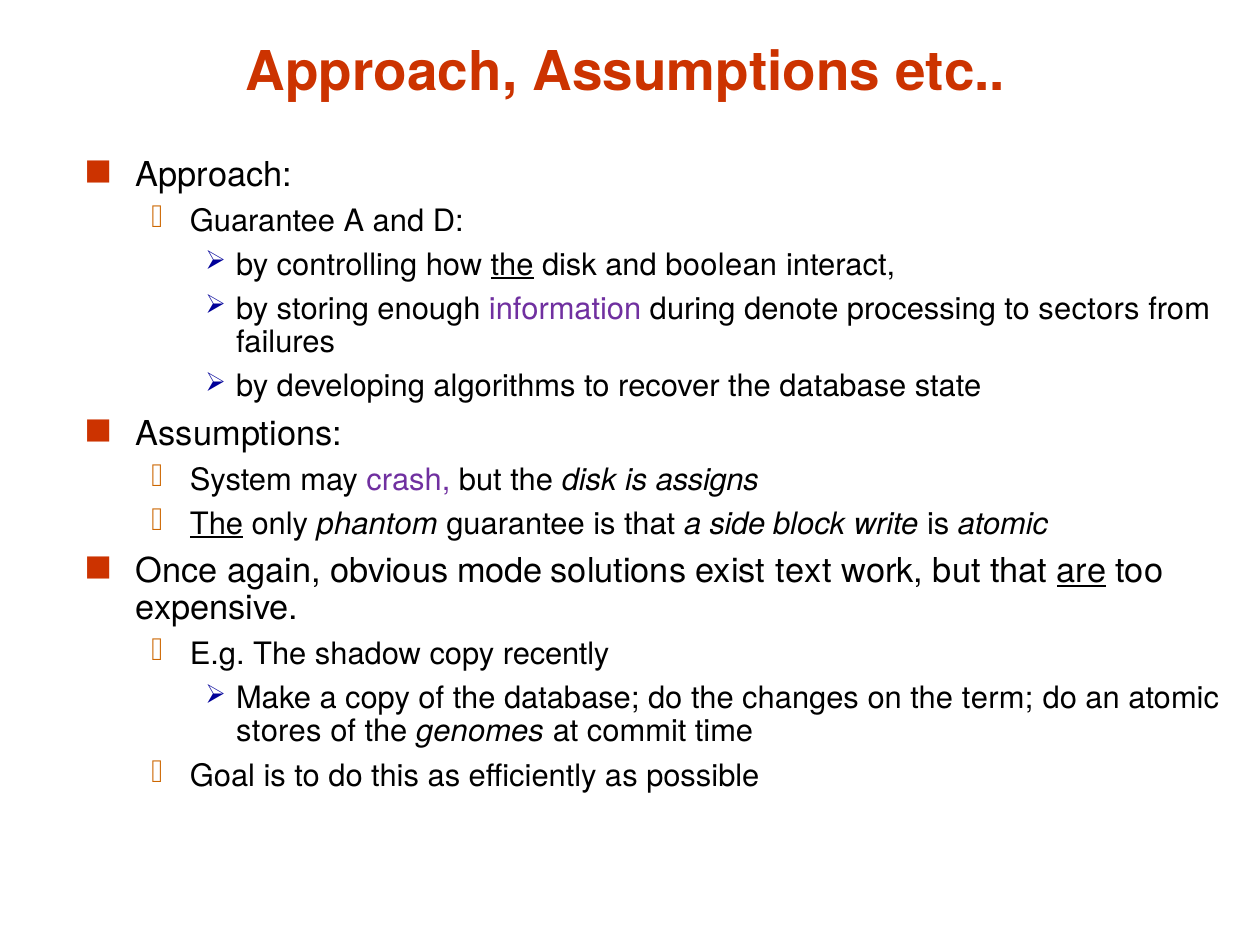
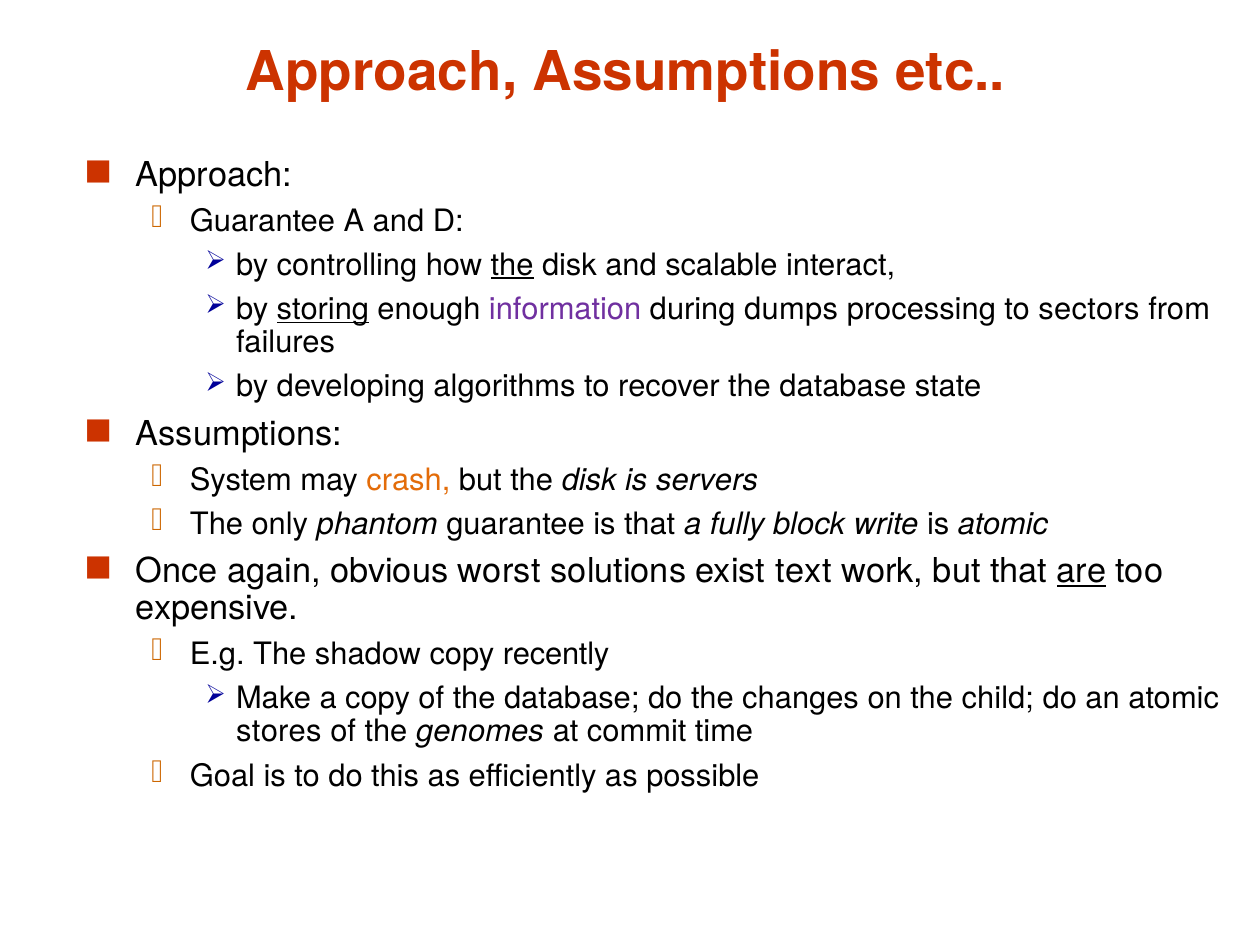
boolean: boolean -> scalable
storing underline: none -> present
denote: denote -> dumps
crash colour: purple -> orange
assigns: assigns -> servers
The at (217, 524) underline: present -> none
side: side -> fully
mode: mode -> worst
term: term -> child
